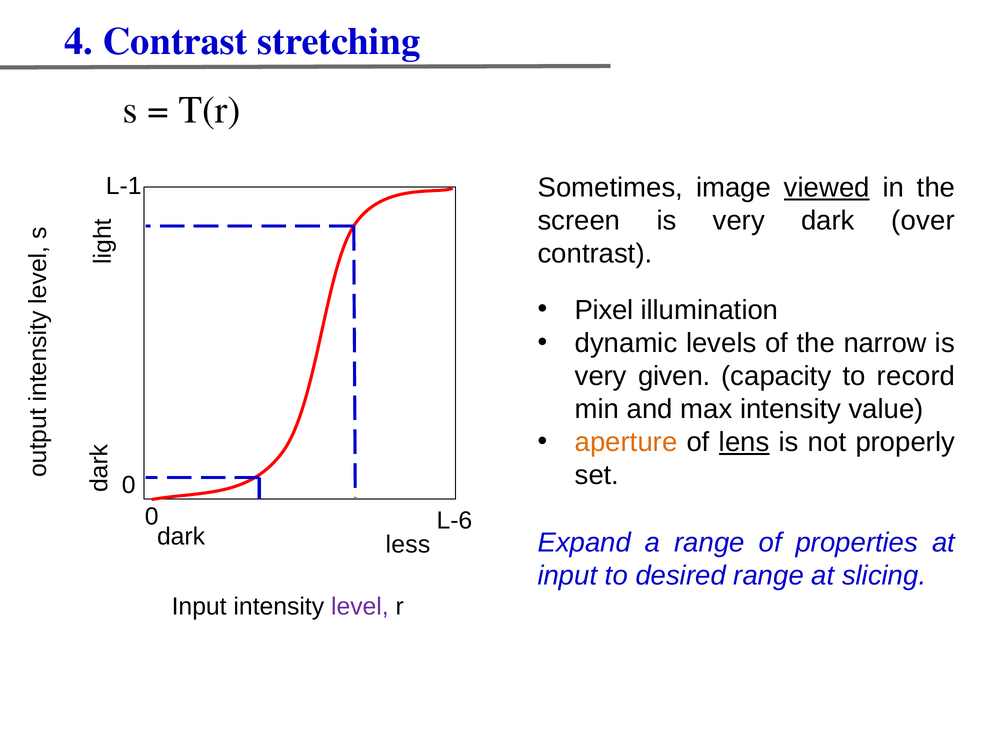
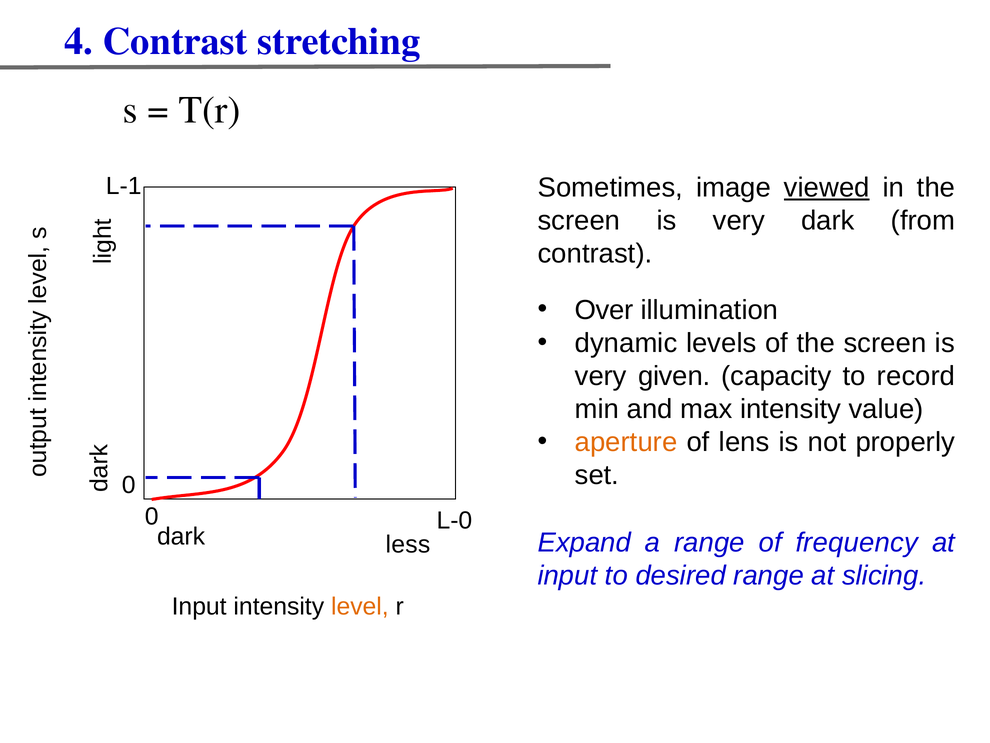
over: over -> from
Pixel: Pixel -> Over
of the narrow: narrow -> screen
lens underline: present -> none
L-6: L-6 -> L-0
properties: properties -> frequency
level colour: purple -> orange
